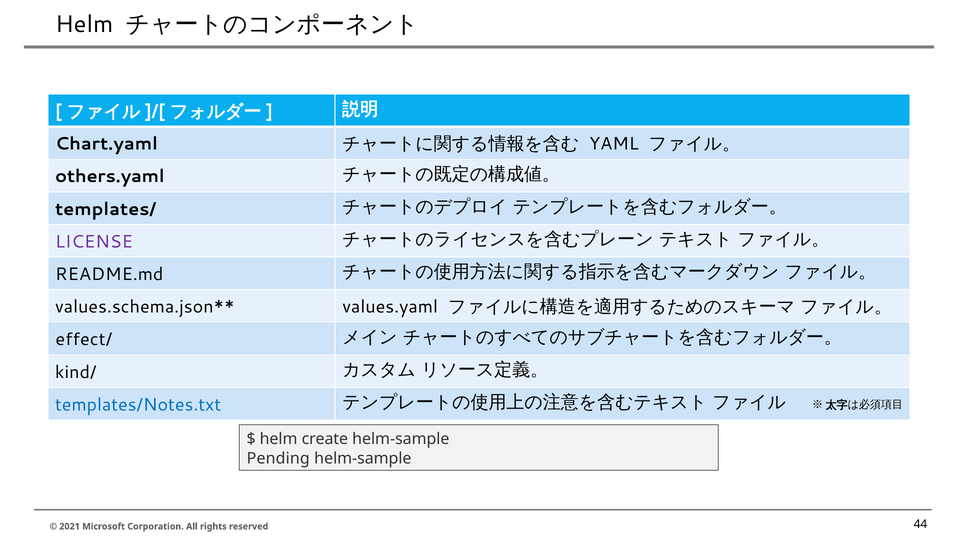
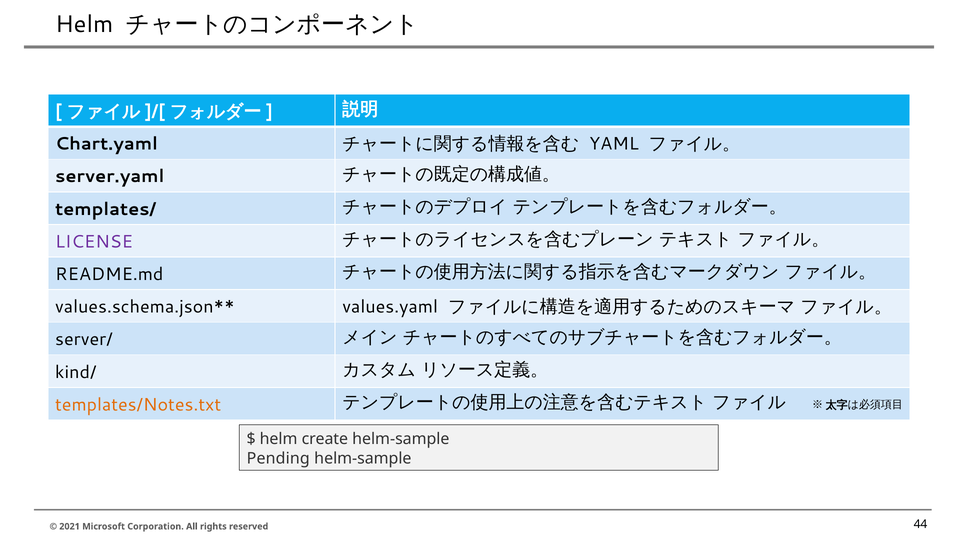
others.yaml: others.yaml -> server.yaml
effect/: effect/ -> server/
templates/Notes.txt colour: blue -> orange
